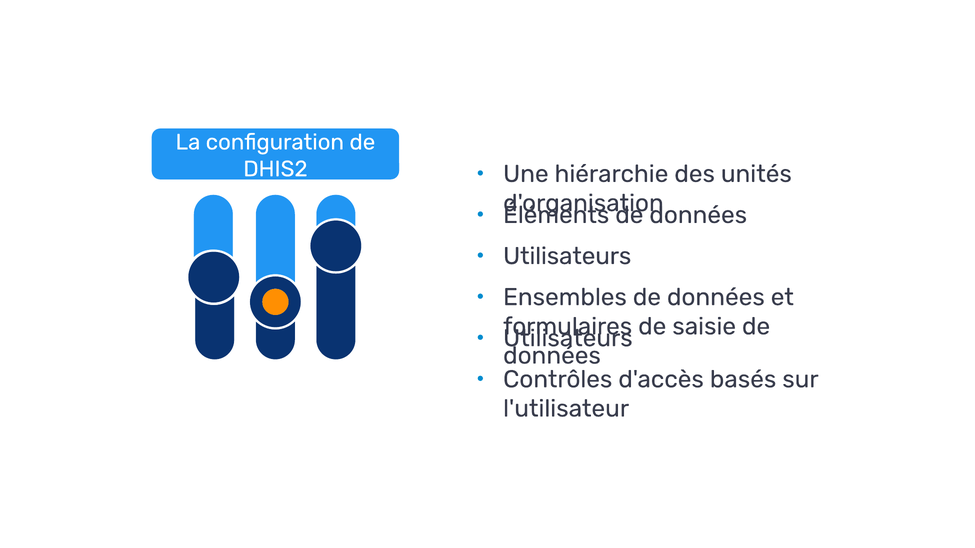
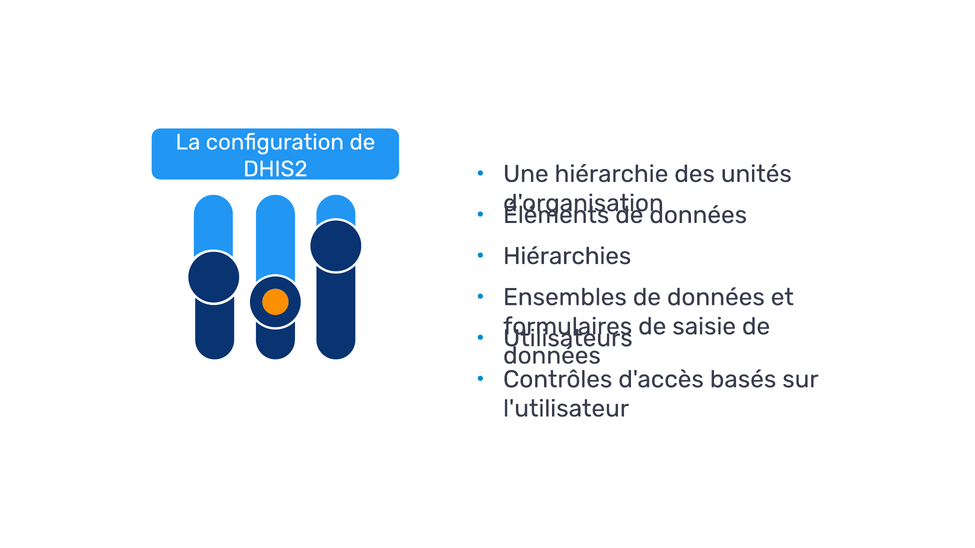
Utilisateurs at (567, 256): Utilisateurs -> Hiérarchies
